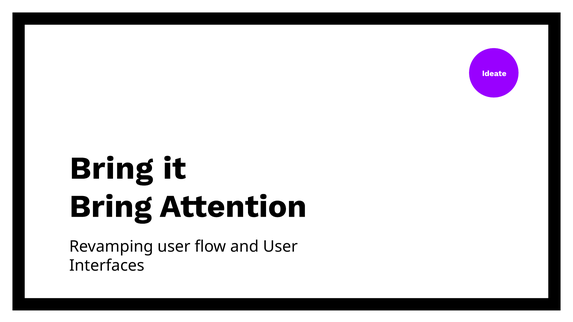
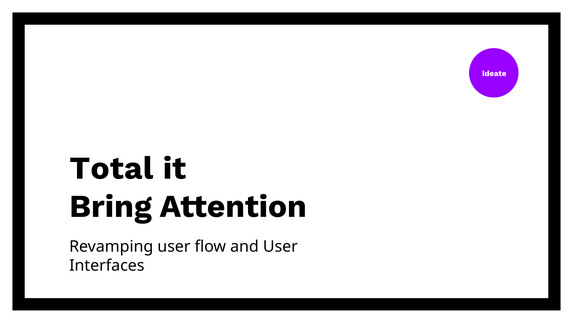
Bring at (111, 168): Bring -> Total
